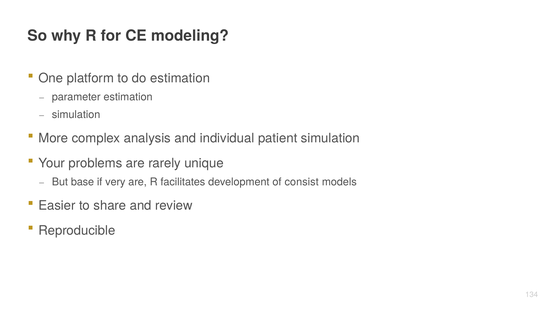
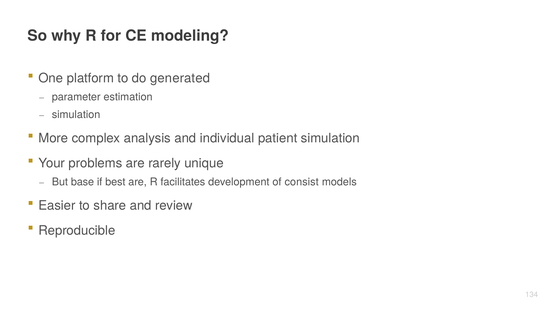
do estimation: estimation -> generated
very: very -> best
